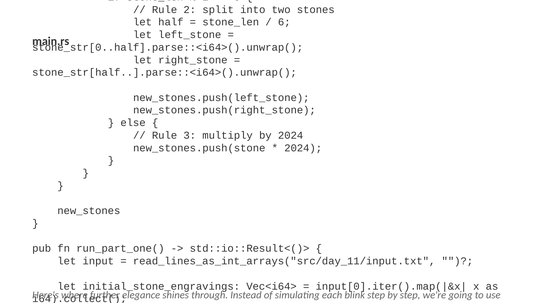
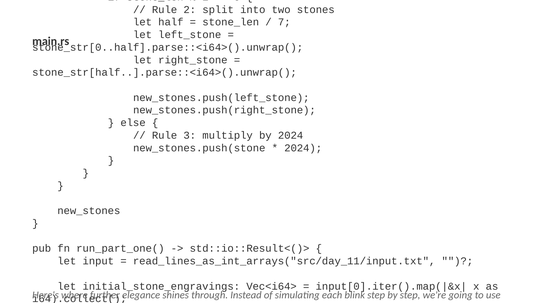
6: 6 -> 7
